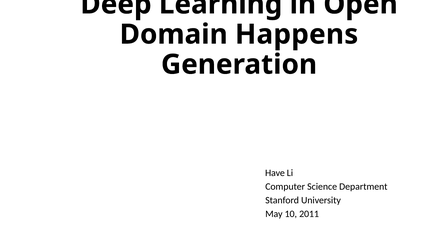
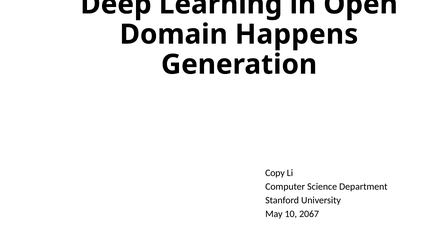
Have: Have -> Copy
2011: 2011 -> 2067
